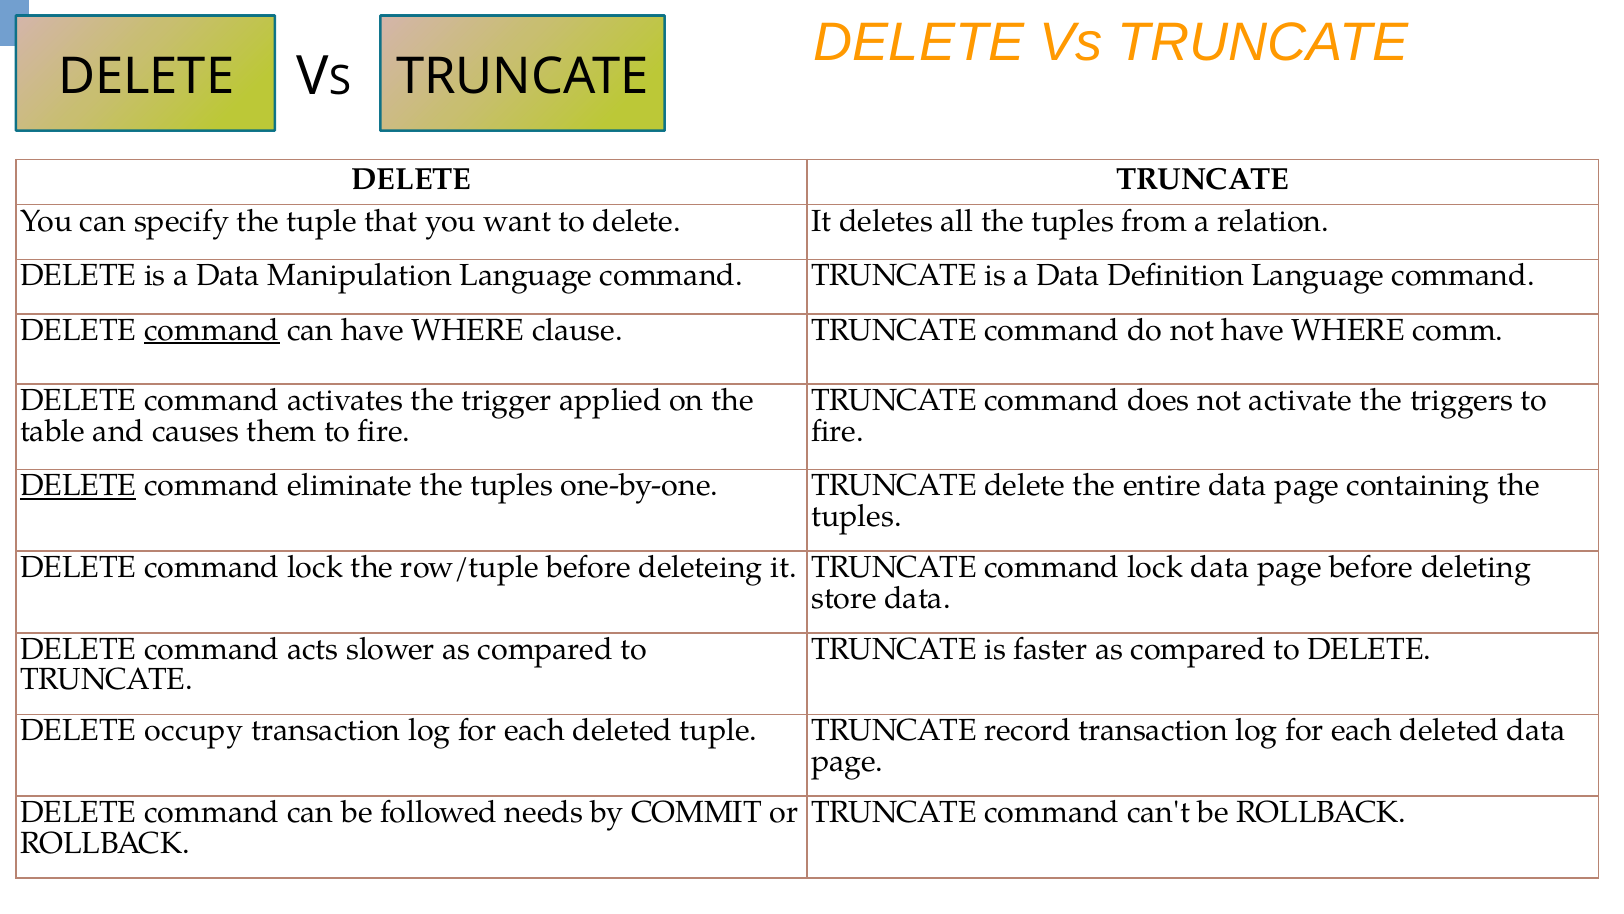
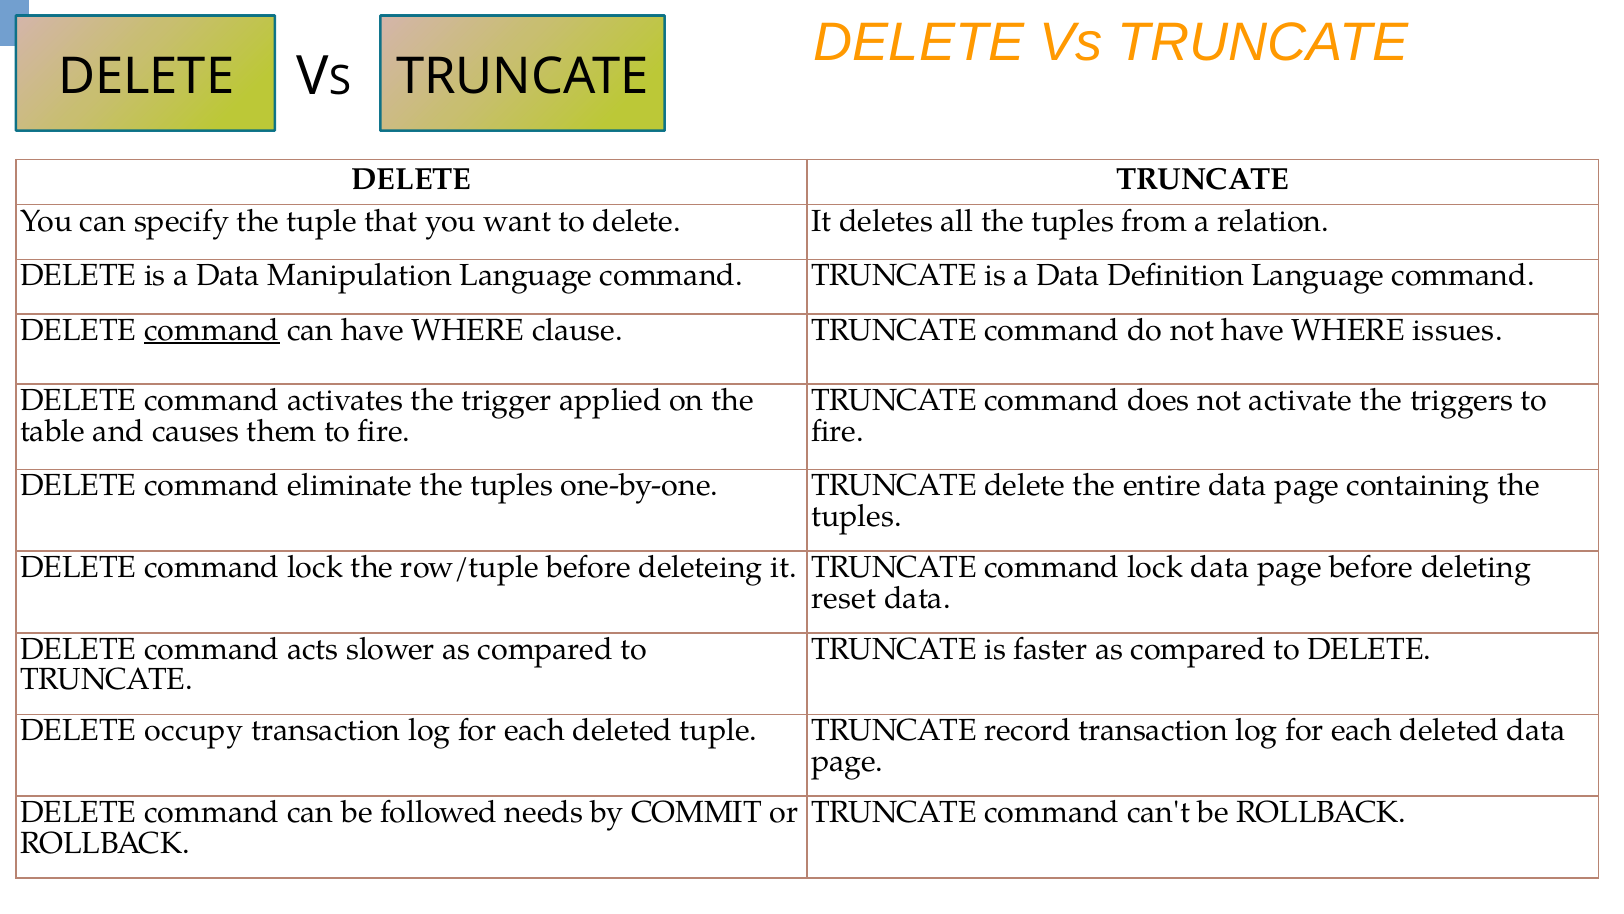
comm: comm -> issues
DELETE at (78, 485) underline: present -> none
store: store -> reset
